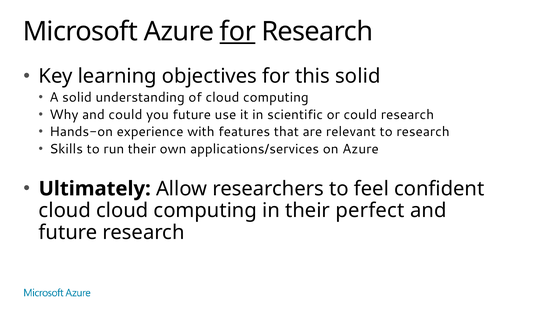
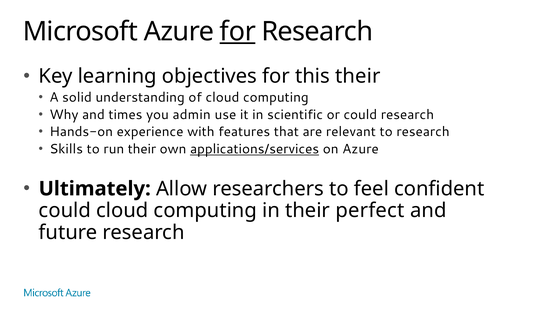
this solid: solid -> their
and could: could -> times
you future: future -> admin
applications/services underline: none -> present
cloud at (65, 211): cloud -> could
